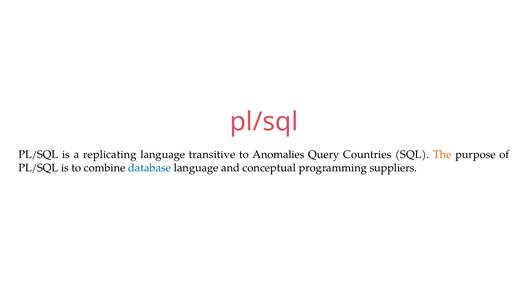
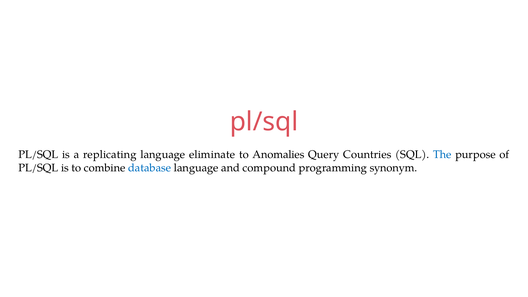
transitive: transitive -> eliminate
The colour: orange -> blue
conceptual: conceptual -> compound
suppliers: suppliers -> synonym
